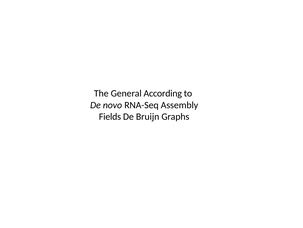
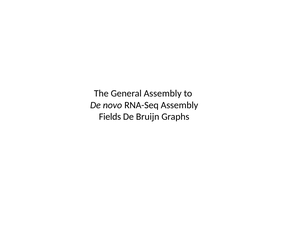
General According: According -> Assembly
